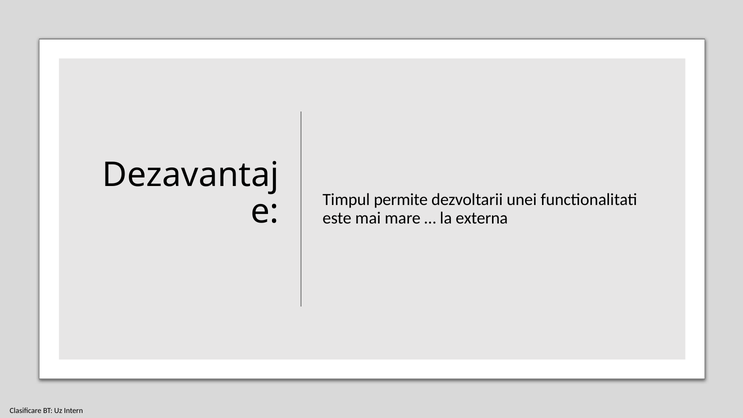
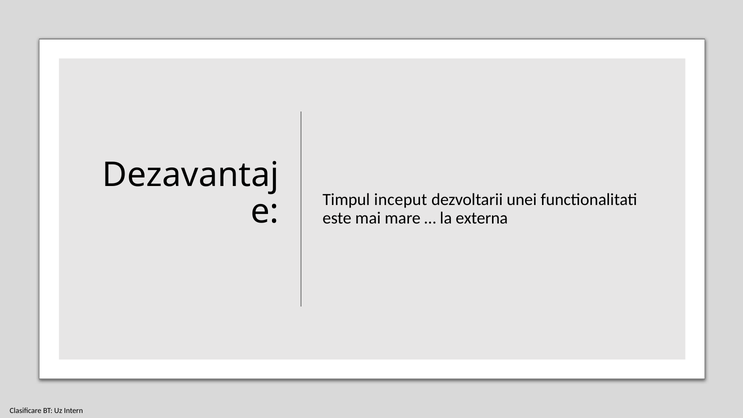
permite: permite -> inceput
